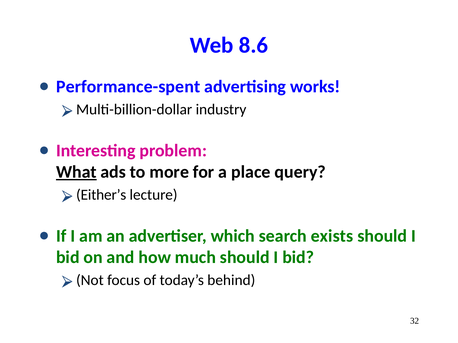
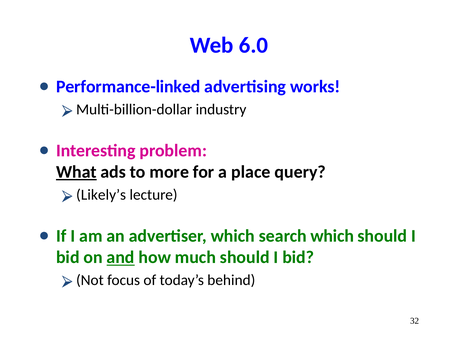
8.6: 8.6 -> 6.0
Performance-spent: Performance-spent -> Performance-linked
Either’s: Either’s -> Likely’s
search exists: exists -> which
and underline: none -> present
